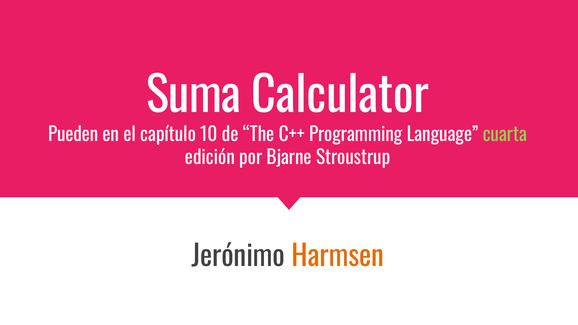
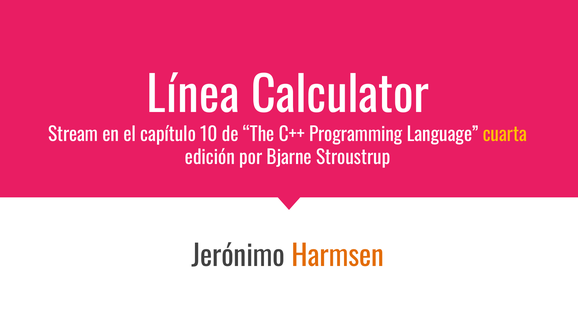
Suma: Suma -> Línea
Pueden: Pueden -> Stream
cuarta colour: light green -> yellow
